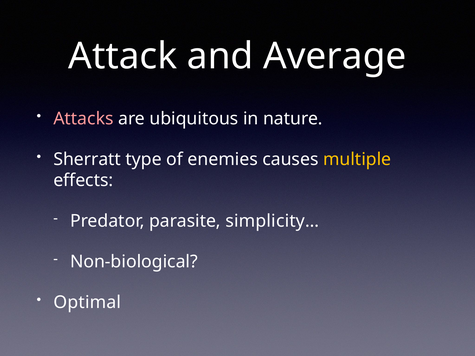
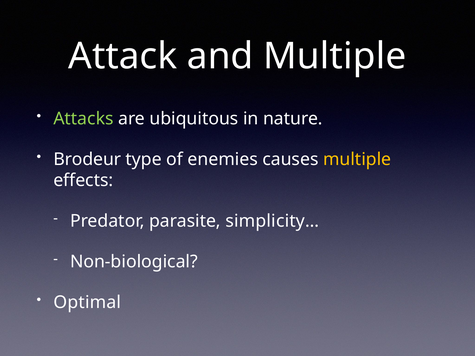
and Average: Average -> Multiple
Attacks colour: pink -> light green
Sherratt: Sherratt -> Brodeur
